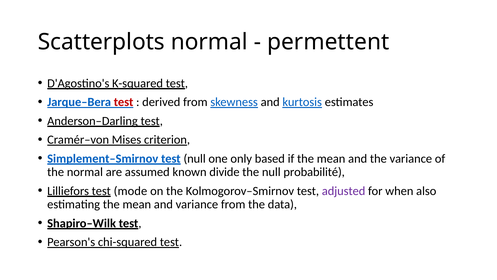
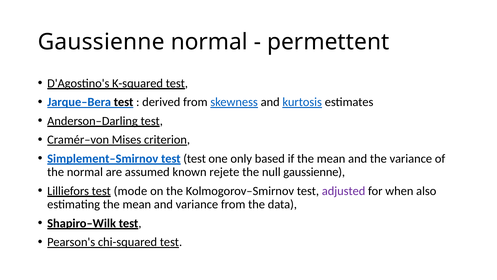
Scatterplots at (101, 42): Scatterplots -> Gaussienne
test at (124, 102) colour: red -> black
test null: null -> test
divide: divide -> rejete
null probabilité: probabilité -> gaussienne
